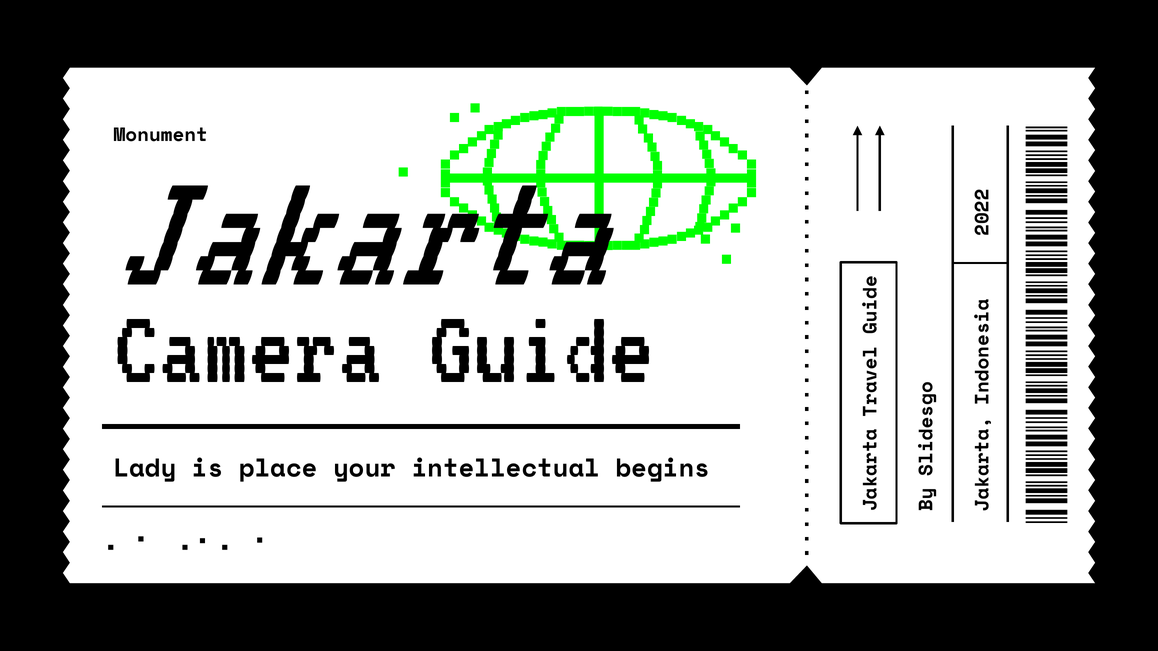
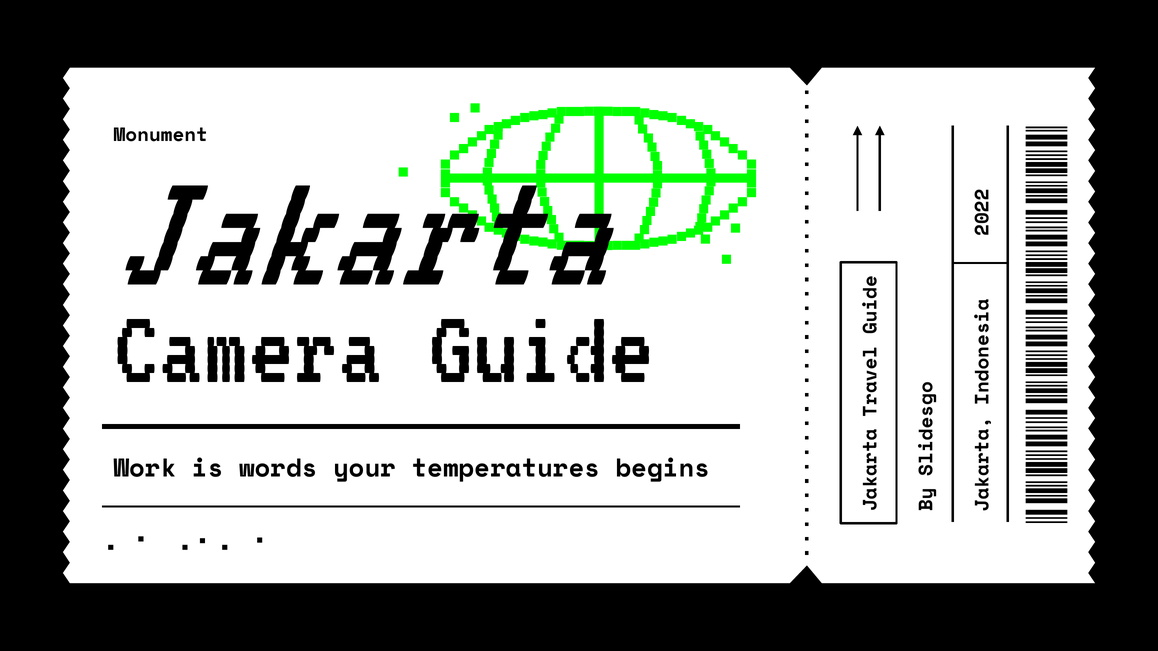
Lady: Lady -> Work
place: place -> words
intellectual: intellectual -> temperatures
